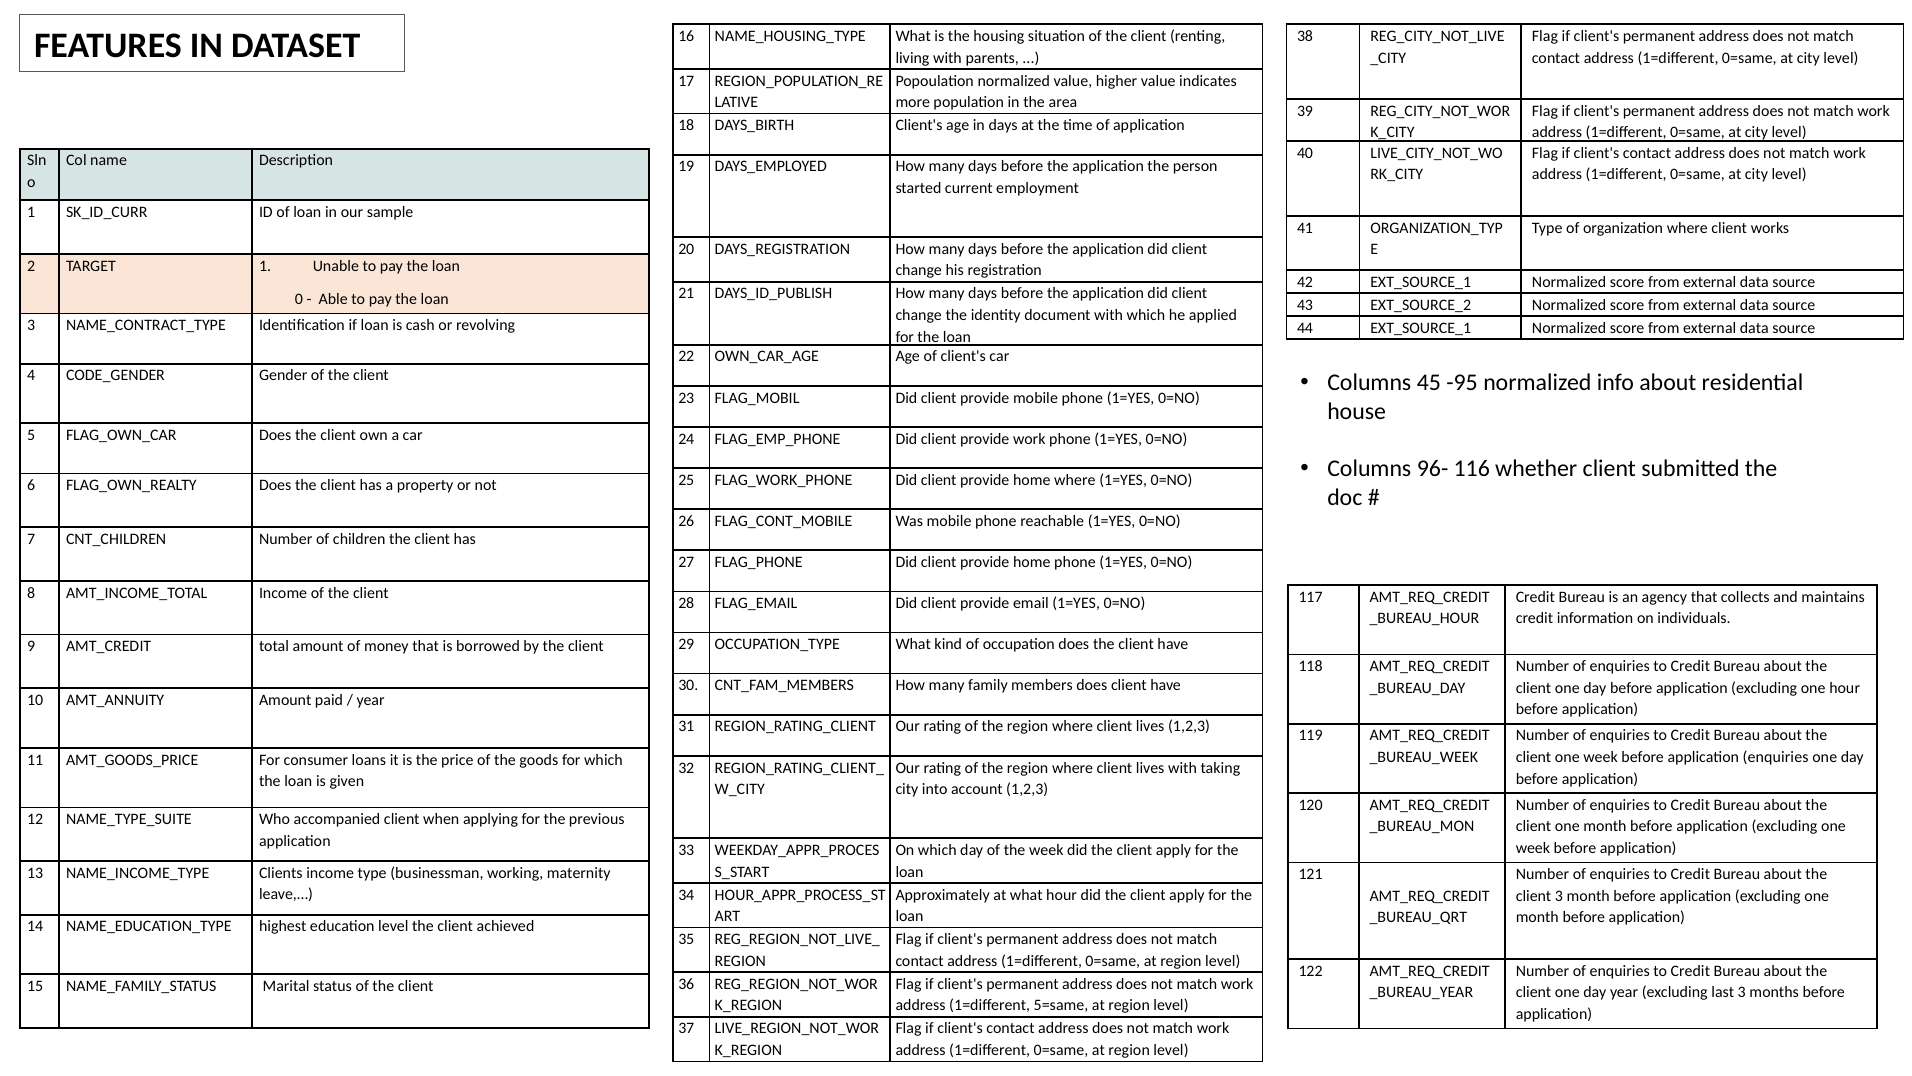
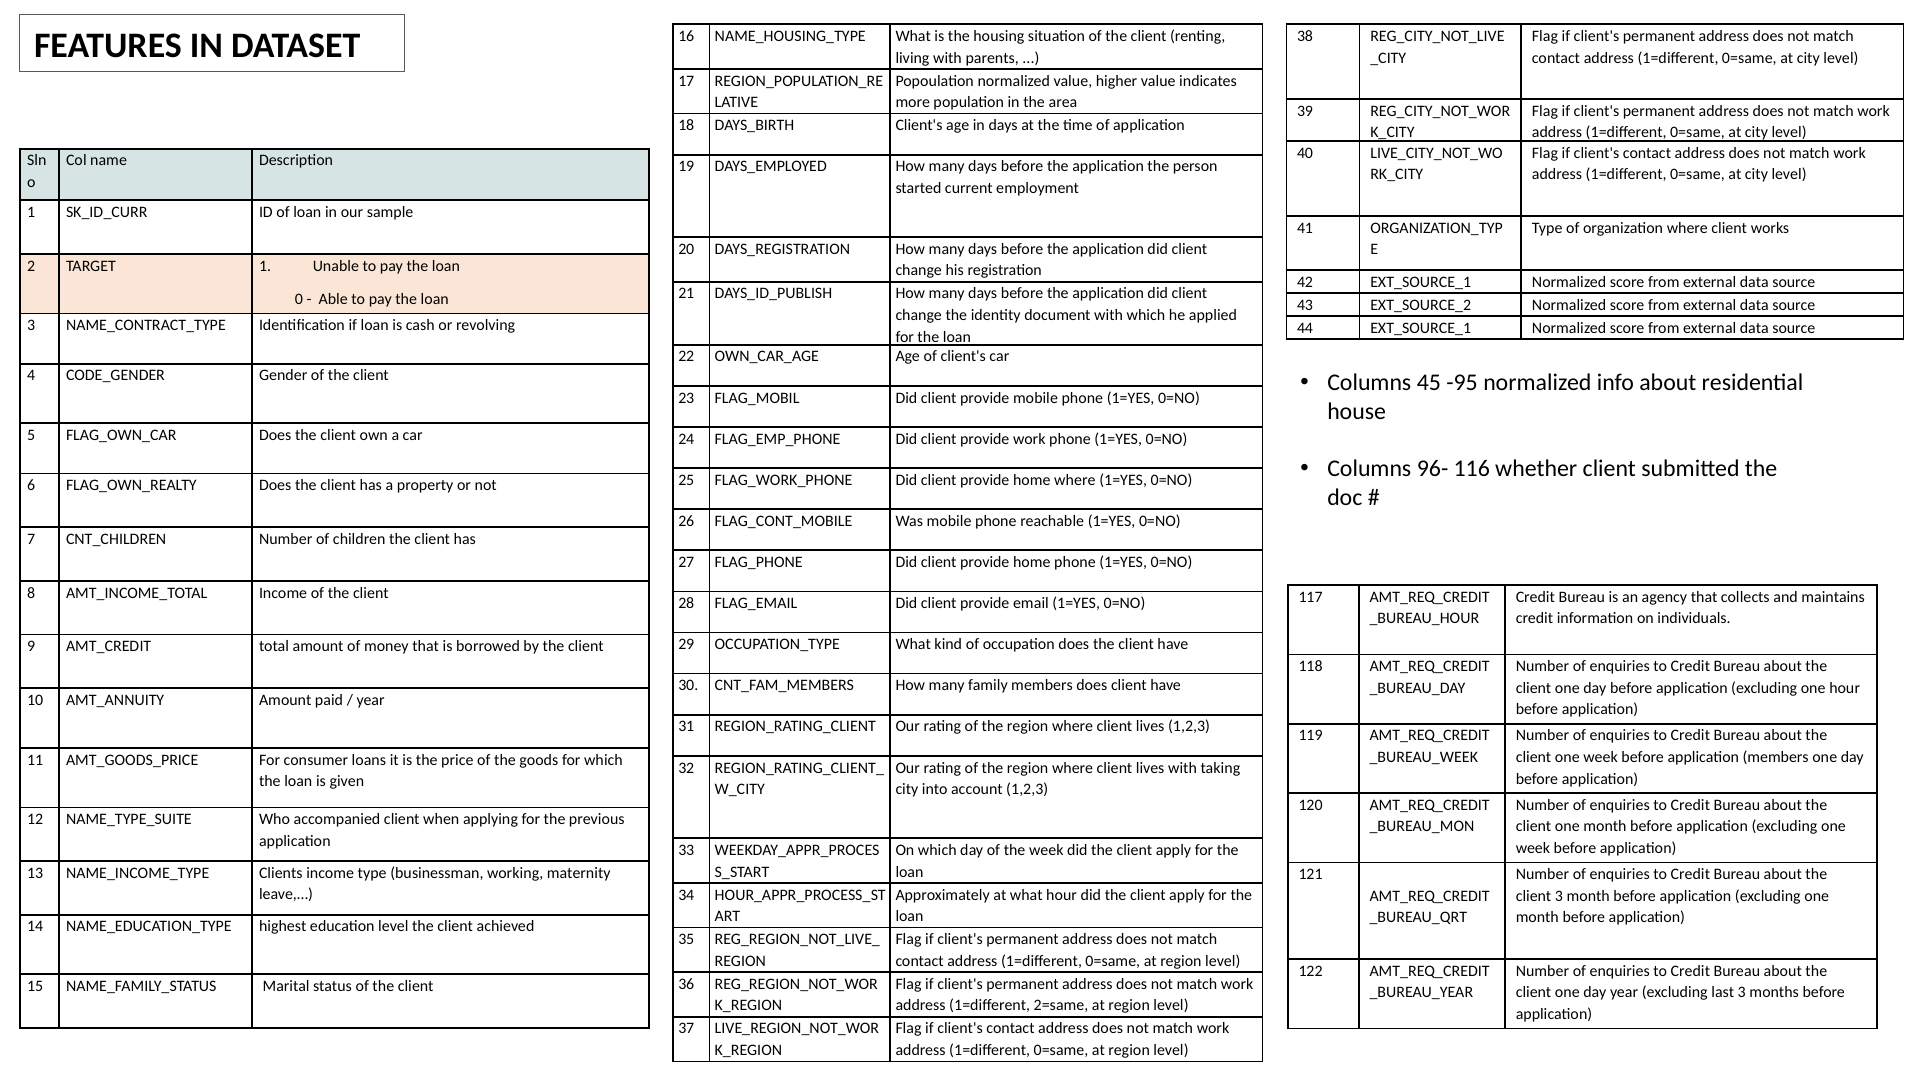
application enquiries: enquiries -> members
5=same: 5=same -> 2=same
